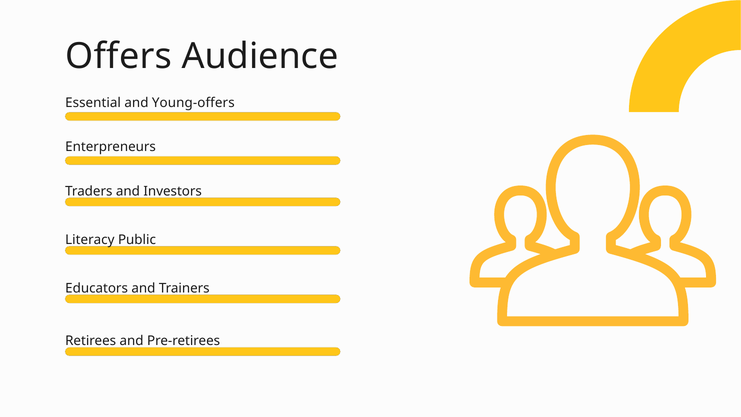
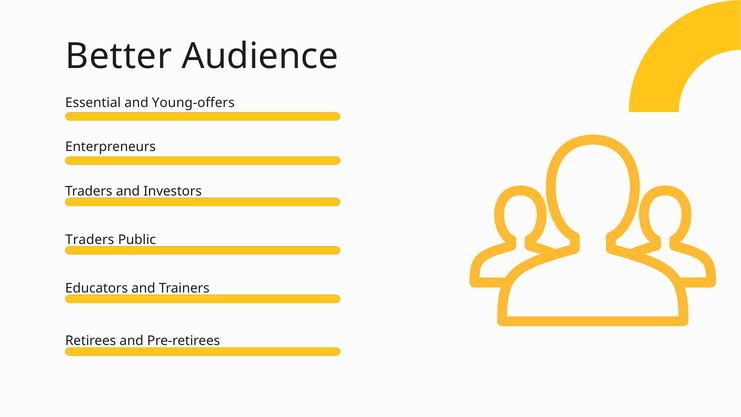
Offers: Offers -> Better
Literacy at (90, 240): Literacy -> Traders
